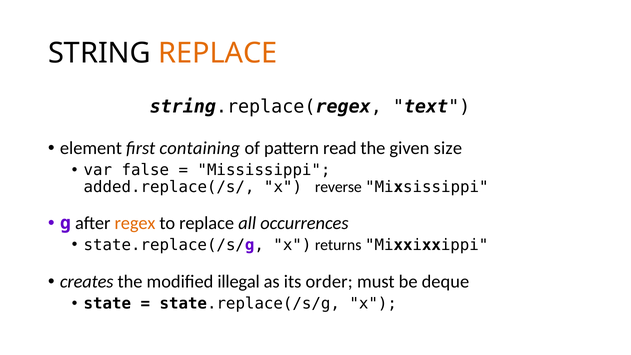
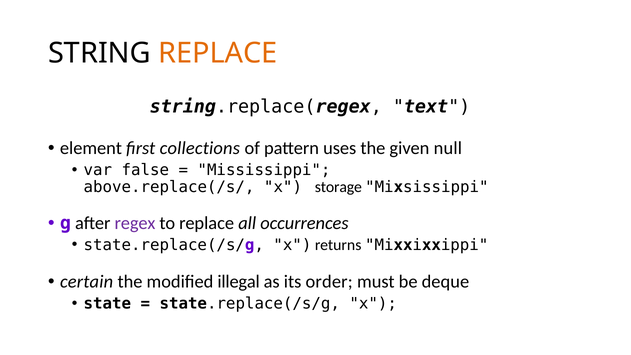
containing: containing -> collections
read: read -> uses
size: size -> null
added.replace(/s/: added.replace(/s/ -> above.replace(/s/
reverse: reverse -> storage
regex colour: orange -> purple
creates: creates -> certain
